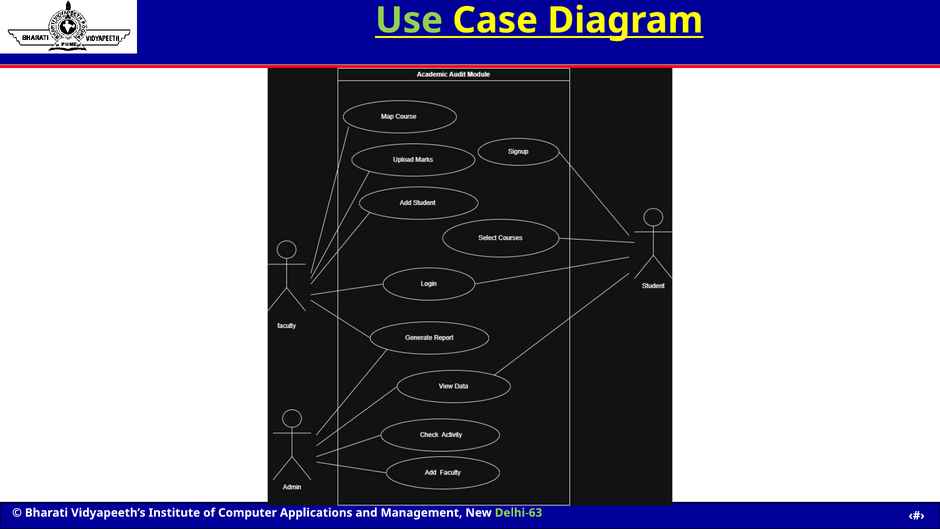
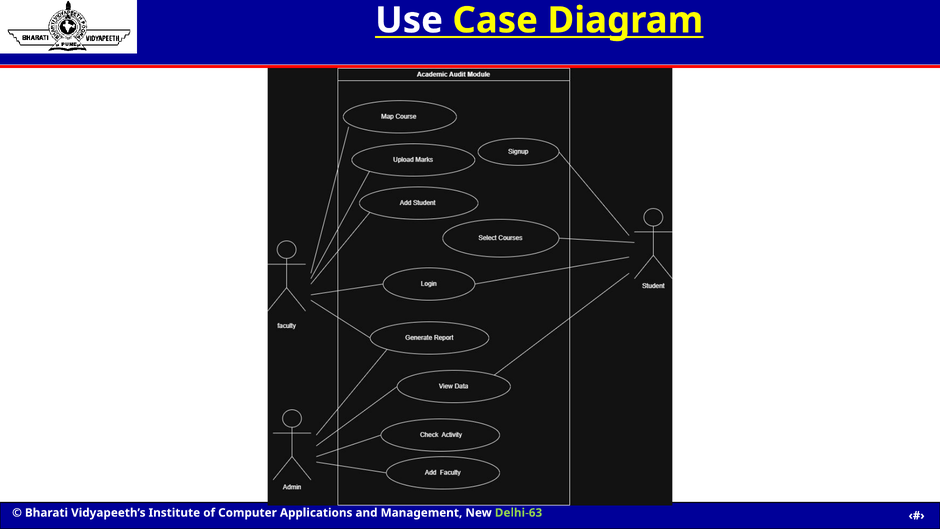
Use colour: light green -> white
